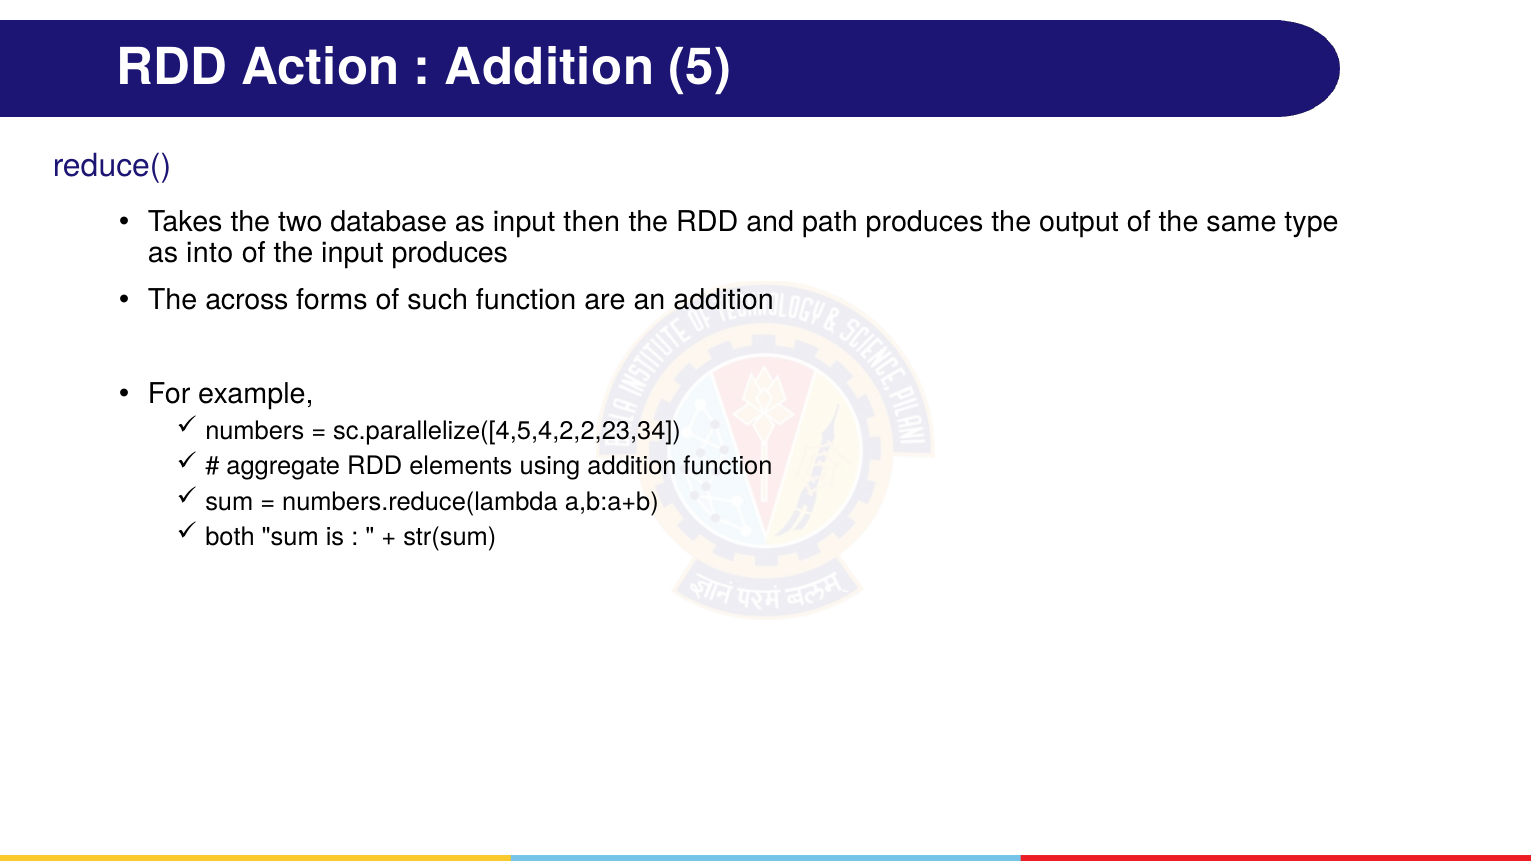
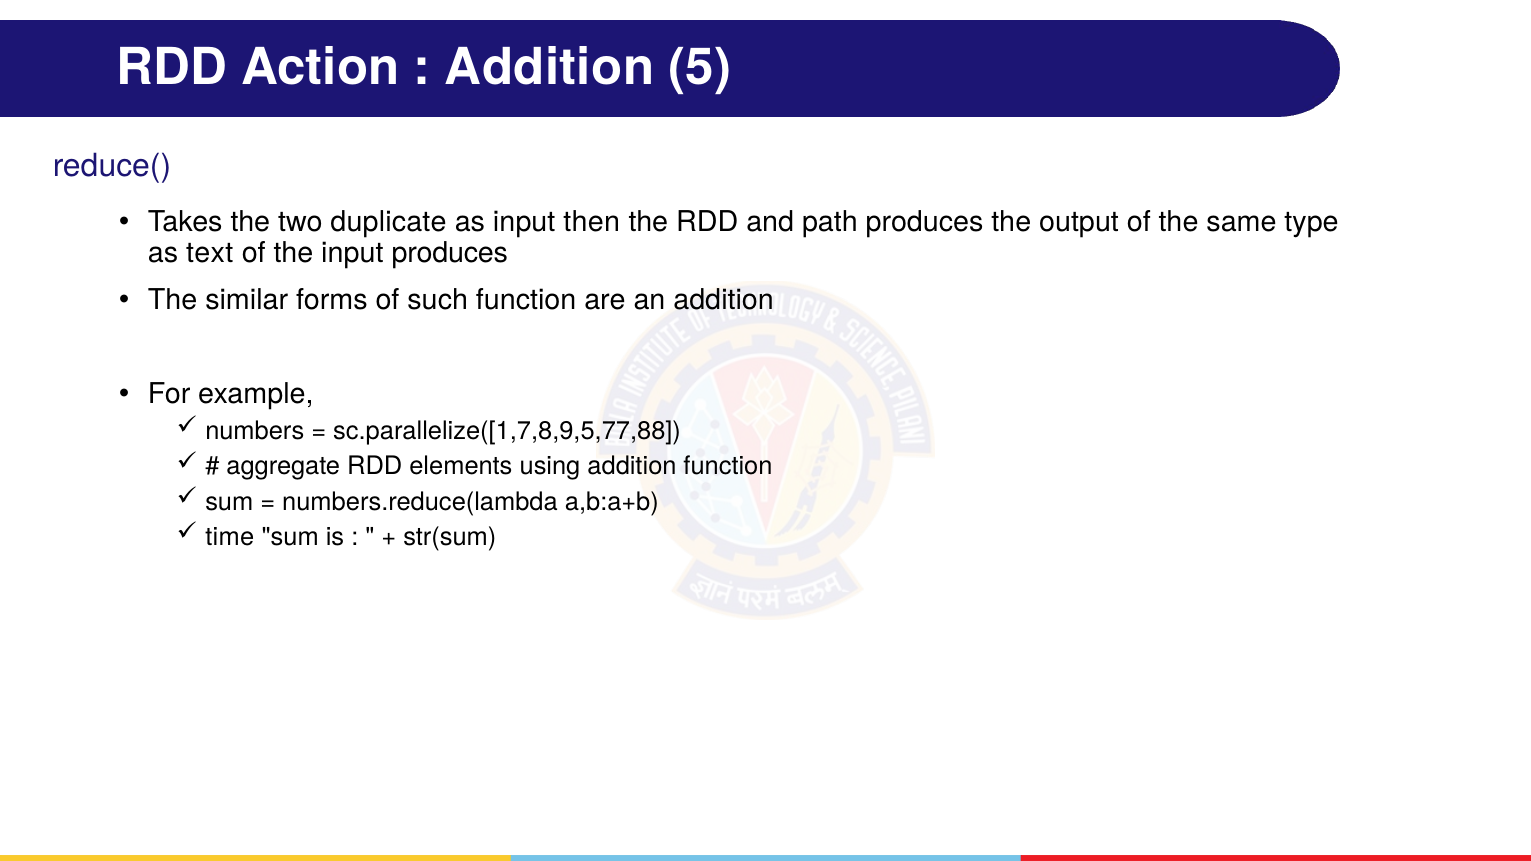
database: database -> duplicate
into: into -> text
across: across -> similar
sc.parallelize([4,5,4,2,2,23,34: sc.parallelize([4,5,4,2,2,23,34 -> sc.parallelize([1,7,8,9,5,77,88
both: both -> time
